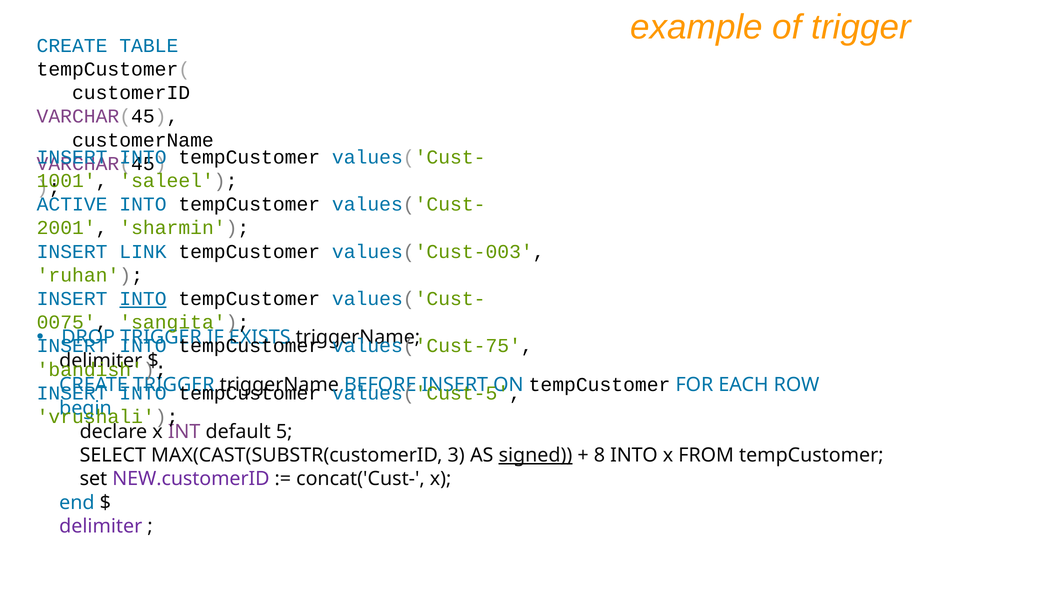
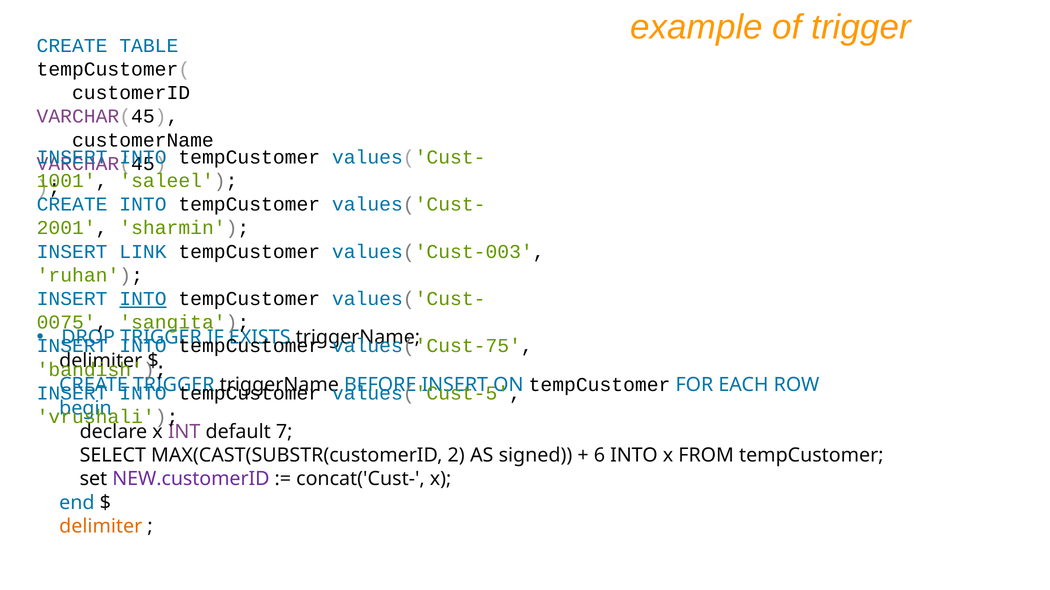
ACTIVE at (72, 205): ACTIVE -> CREATE
5: 5 -> 7
3: 3 -> 2
signed underline: present -> none
8: 8 -> 6
delimiter at (101, 527) colour: purple -> orange
